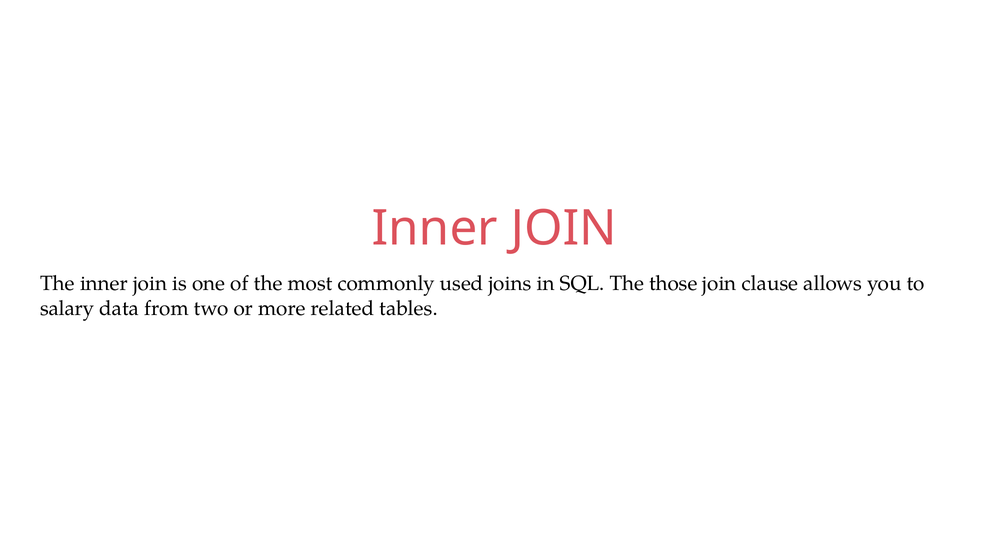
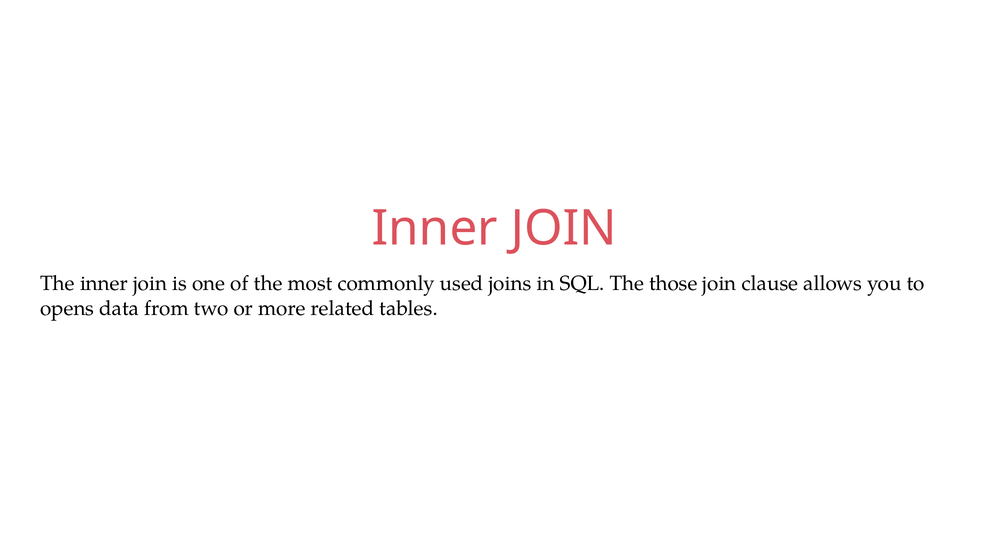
salary: salary -> opens
